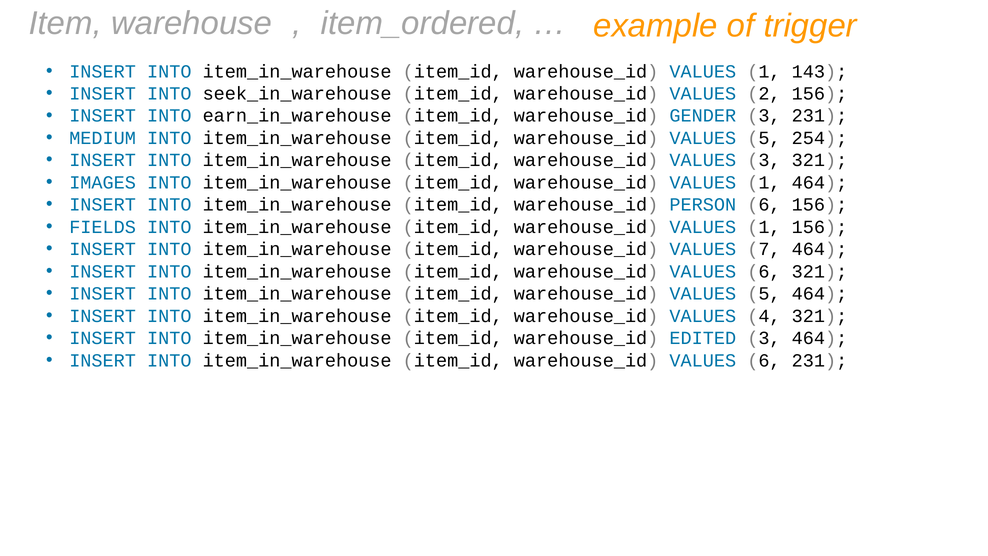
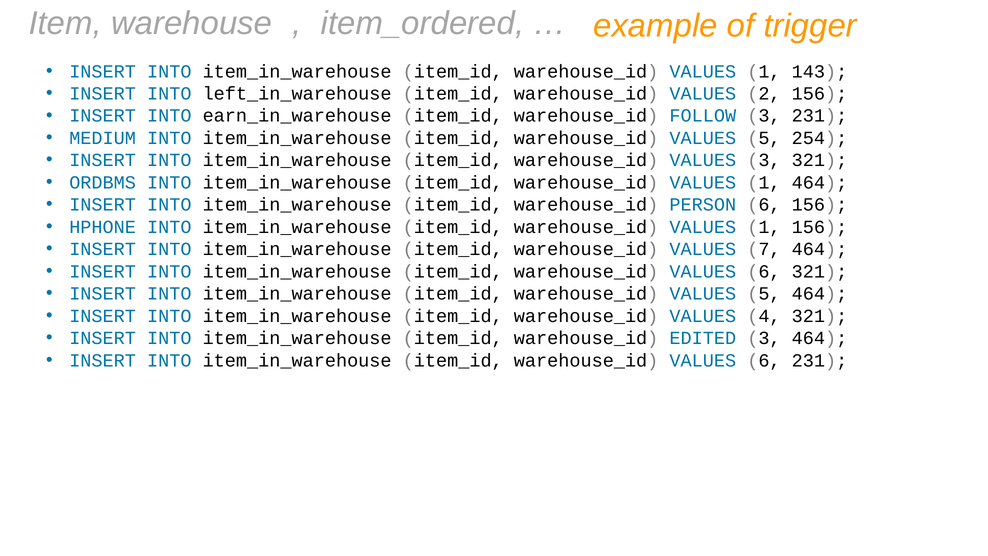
seek_in_warehouse: seek_in_warehouse -> left_in_warehouse
GENDER: GENDER -> FOLLOW
IMAGES: IMAGES -> ORDBMS
FIELDS: FIELDS -> HPHONE
